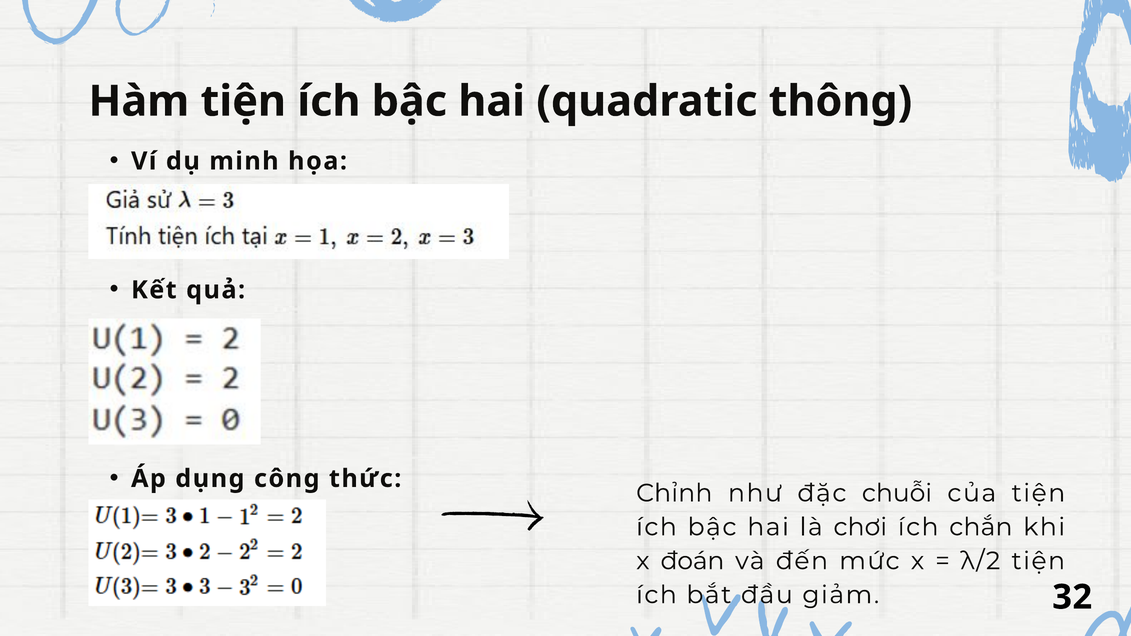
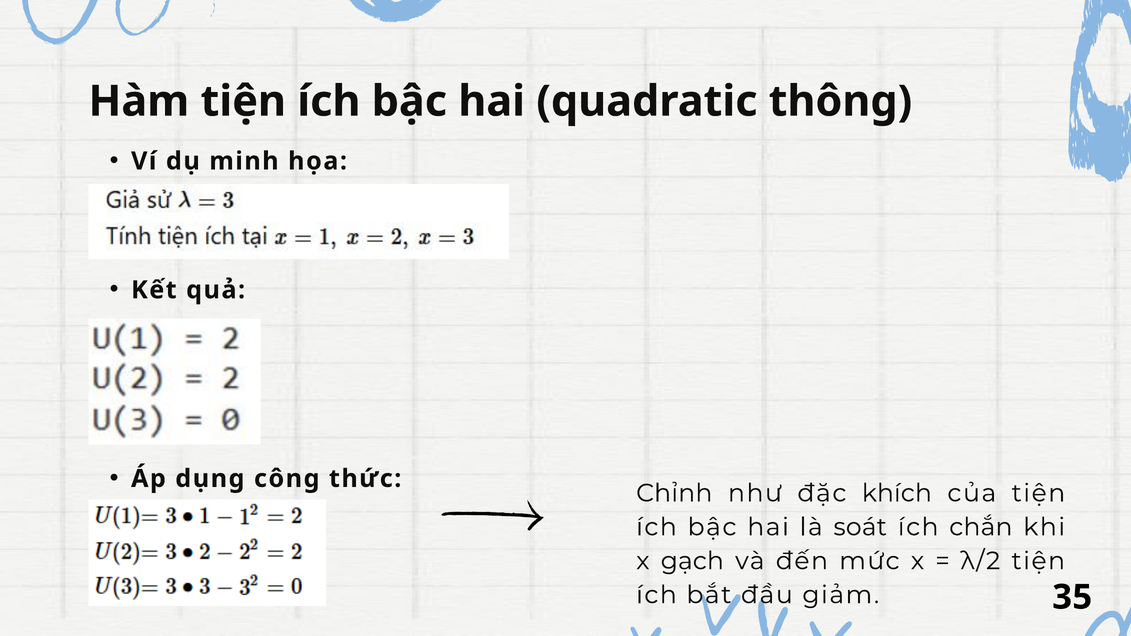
chuỗi: chuỗi -> khích
chơi: chơi -> soát
đoán: đoán -> gạch
32: 32 -> 35
